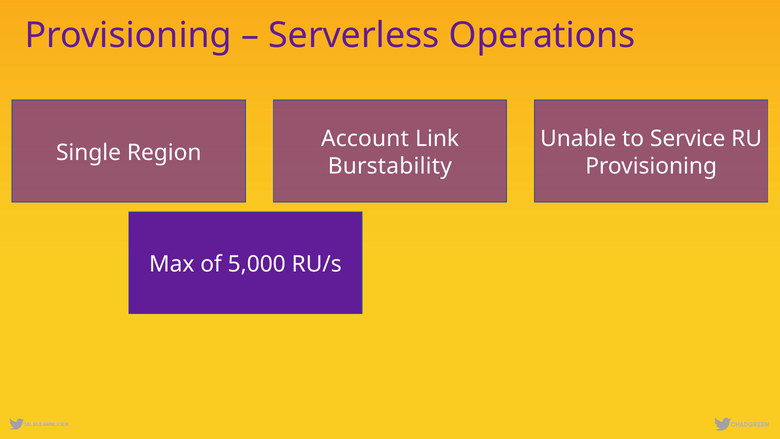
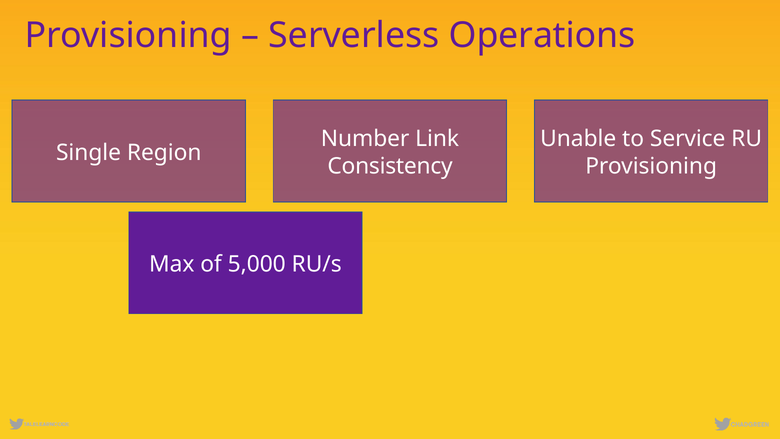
Account: Account -> Number
Burstability: Burstability -> Consistency
